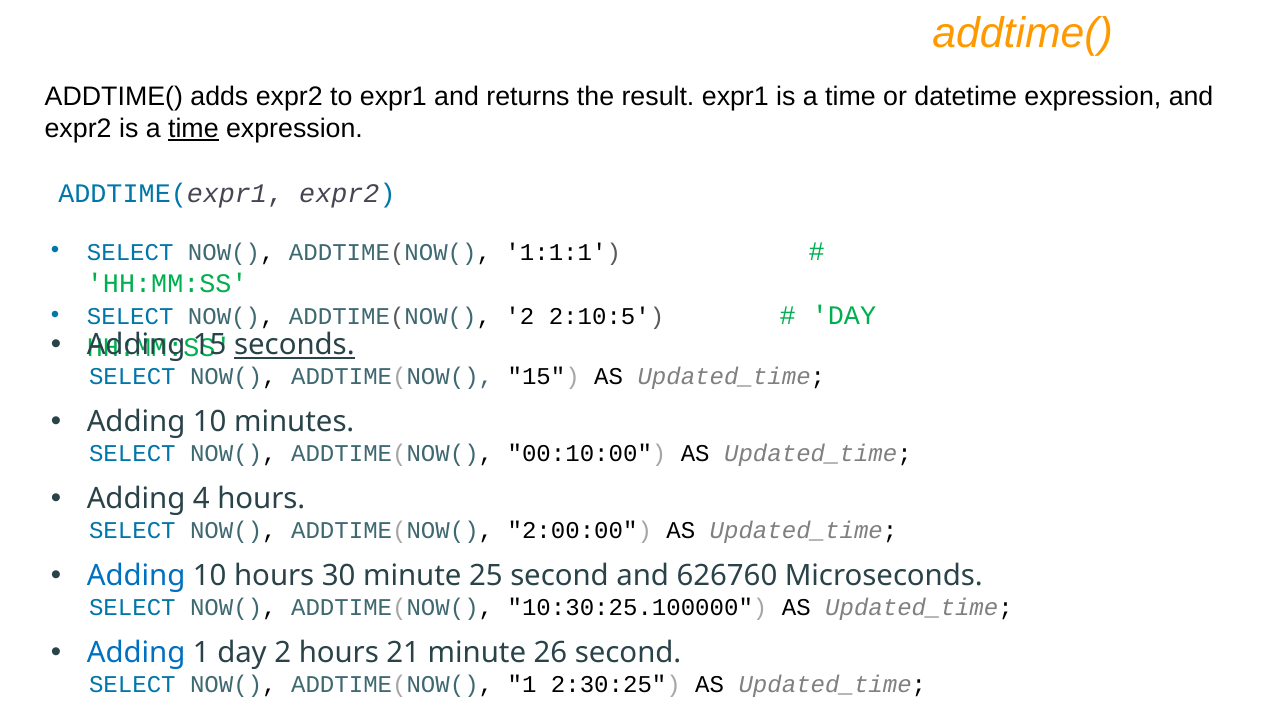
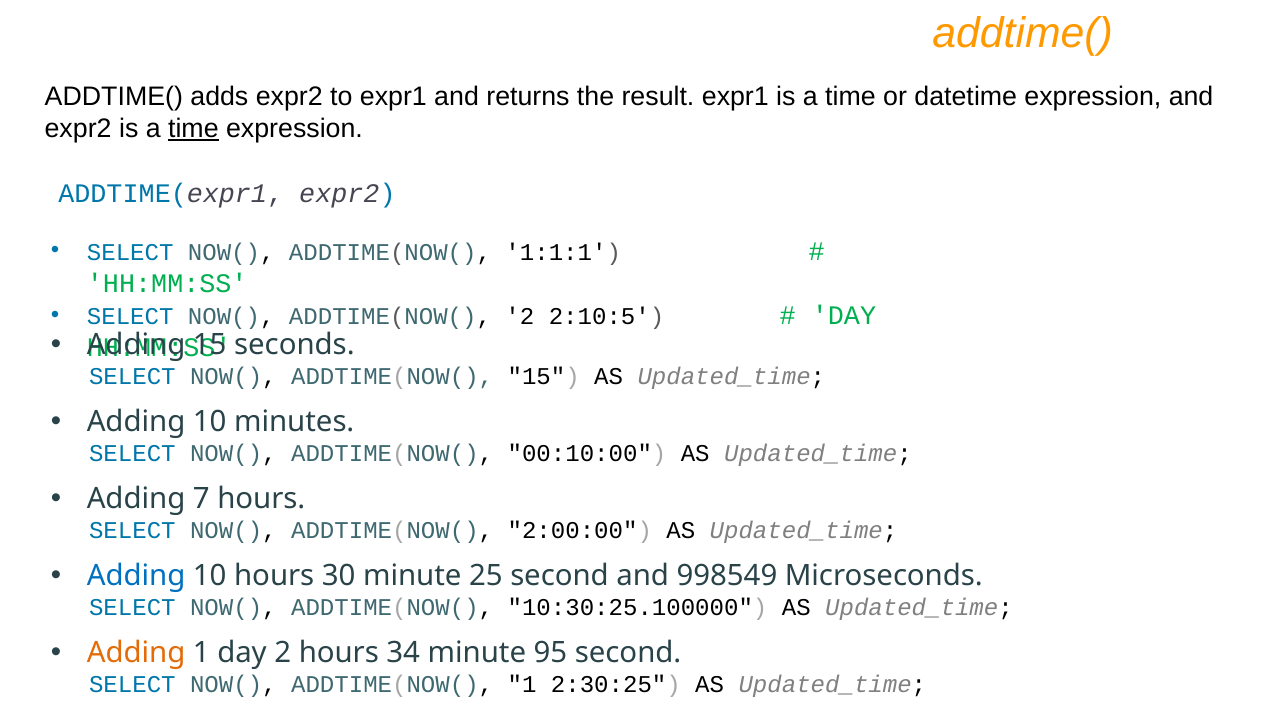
seconds underline: present -> none
4: 4 -> 7
626760: 626760 -> 998549
Adding at (136, 653) colour: blue -> orange
21: 21 -> 34
26: 26 -> 95
